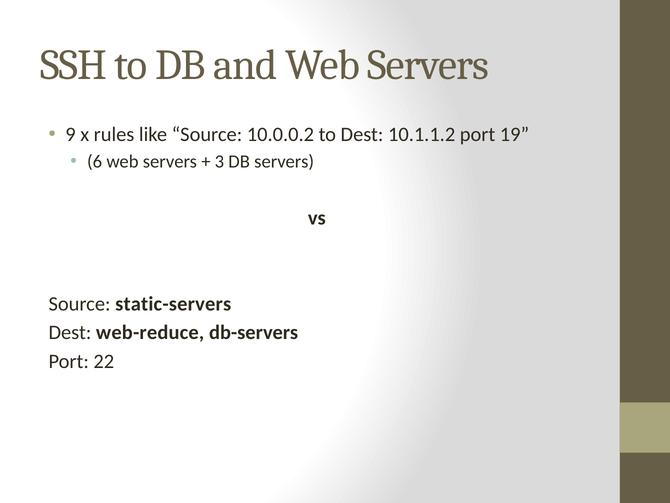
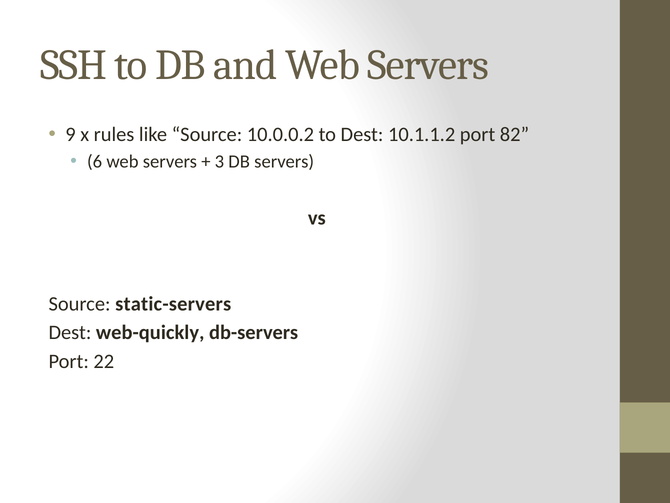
19: 19 -> 82
web-reduce: web-reduce -> web-quickly
